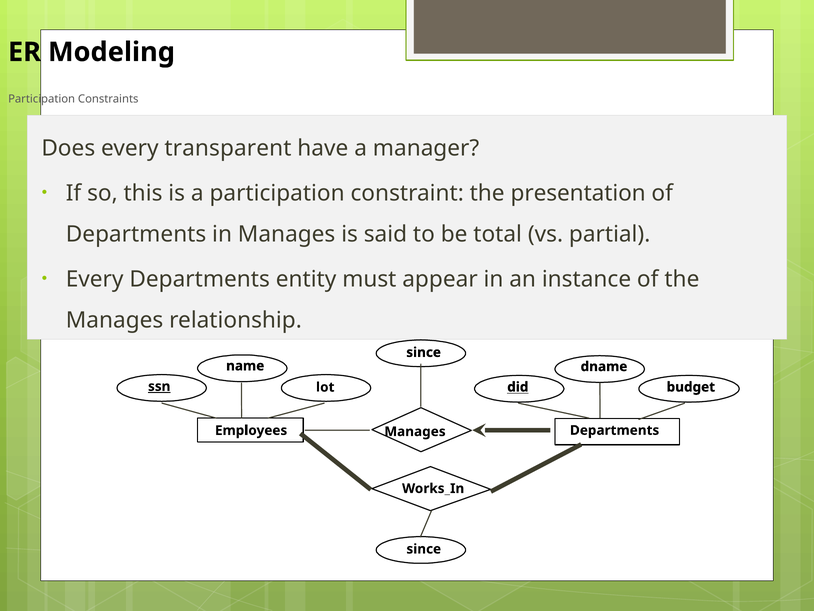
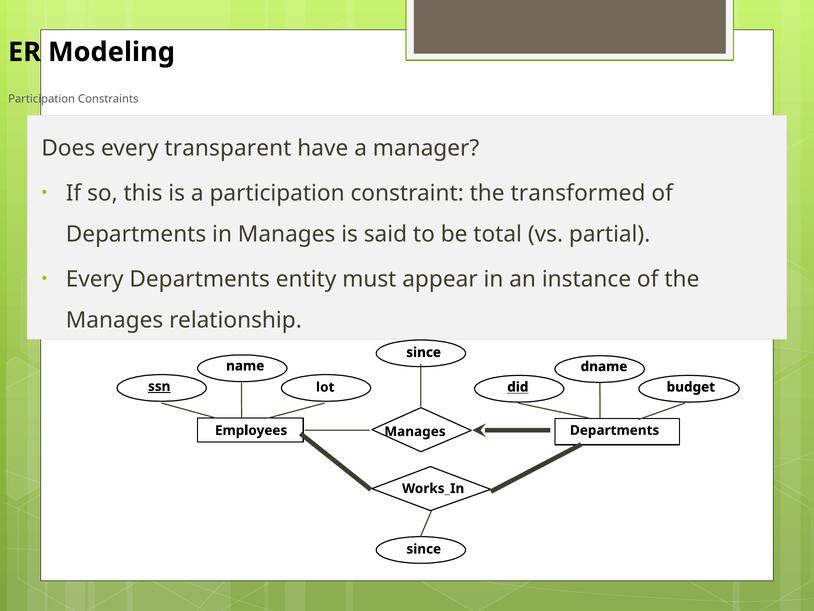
presentation: presentation -> transformed
